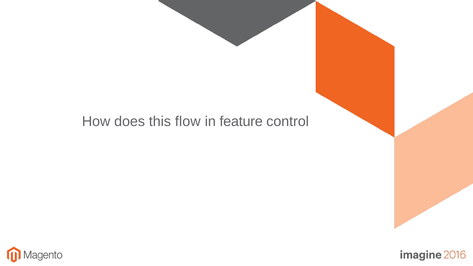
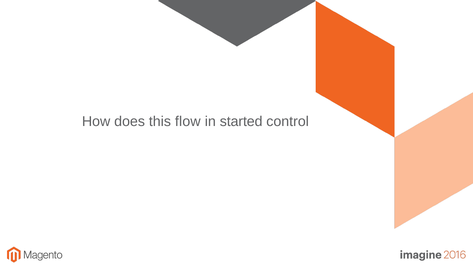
feature: feature -> started
